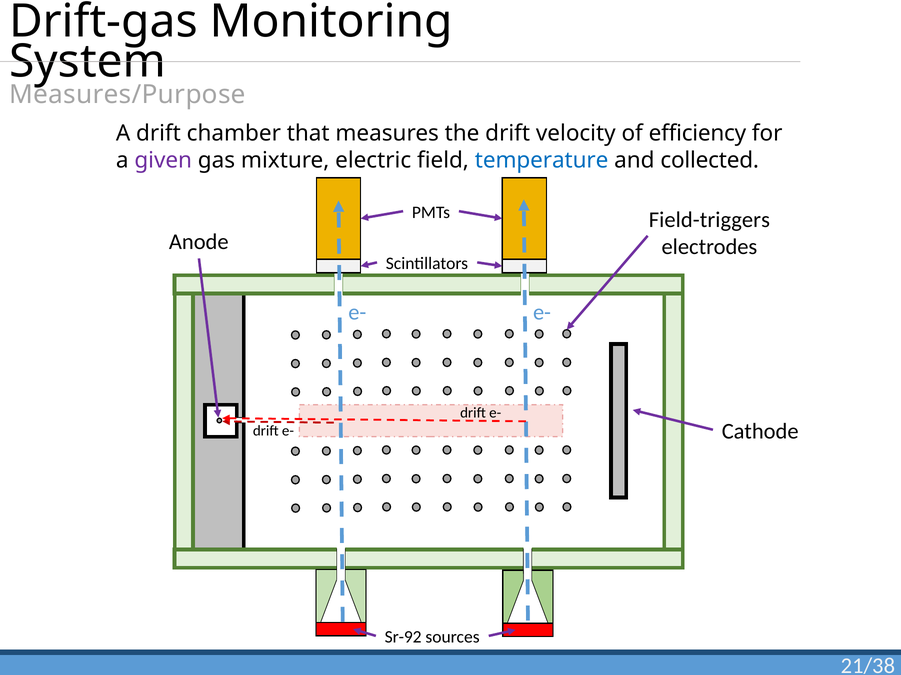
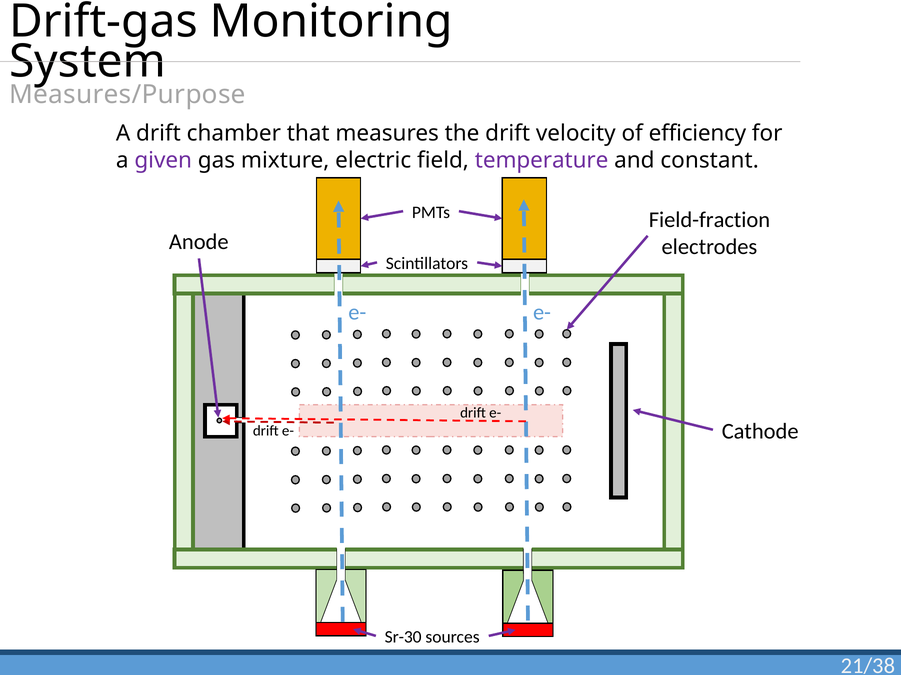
temperature colour: blue -> purple
collected: collected -> constant
Field-triggers: Field-triggers -> Field-fraction
Sr-92: Sr-92 -> Sr-30
